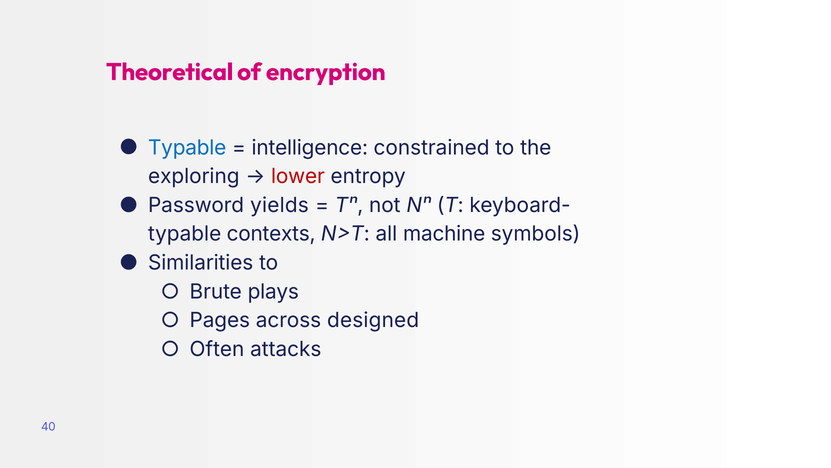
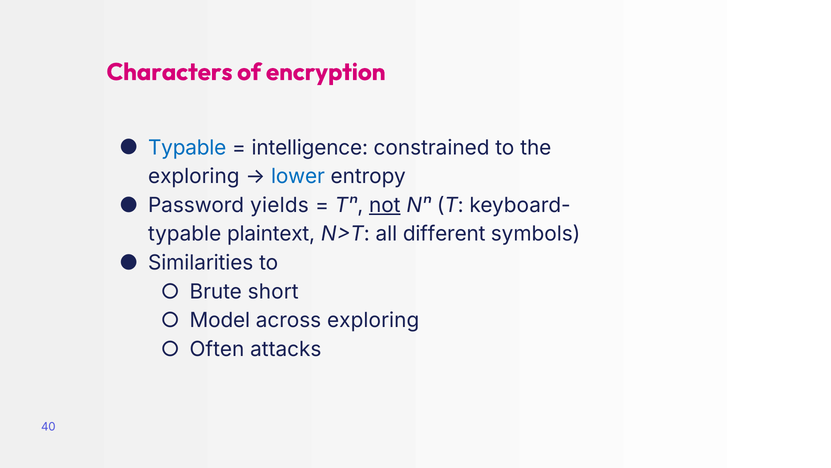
Theoretical: Theoretical -> Characters
lower colour: red -> blue
not underline: none -> present
contexts: contexts -> plaintext
machine: machine -> different
plays: plays -> short
Pages: Pages -> Model
across designed: designed -> exploring
